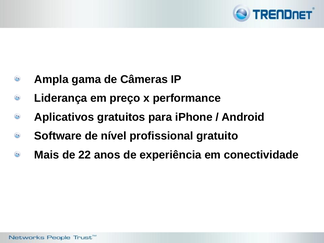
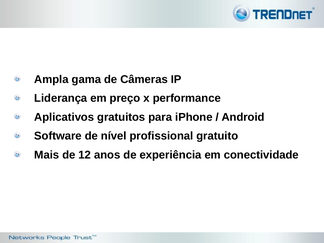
22: 22 -> 12
